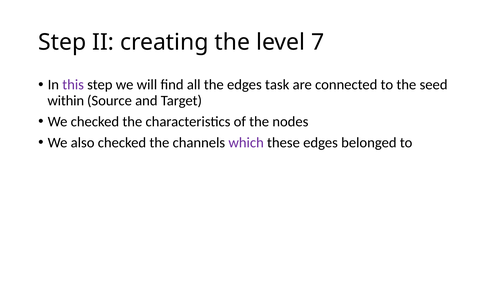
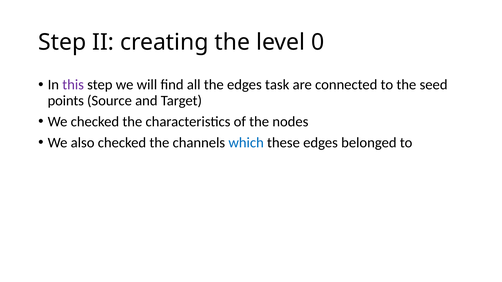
7: 7 -> 0
within: within -> points
which colour: purple -> blue
